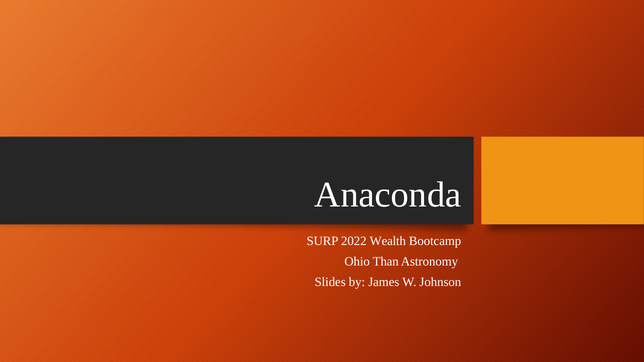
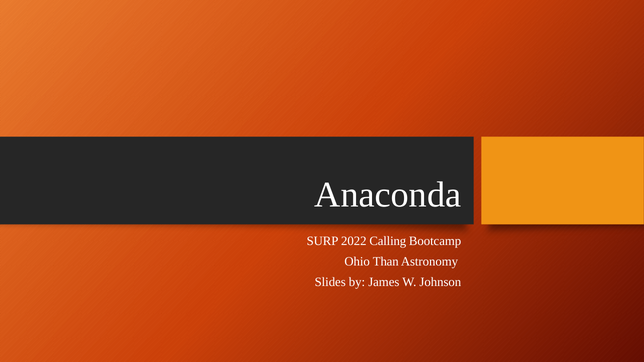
Wealth: Wealth -> Calling
